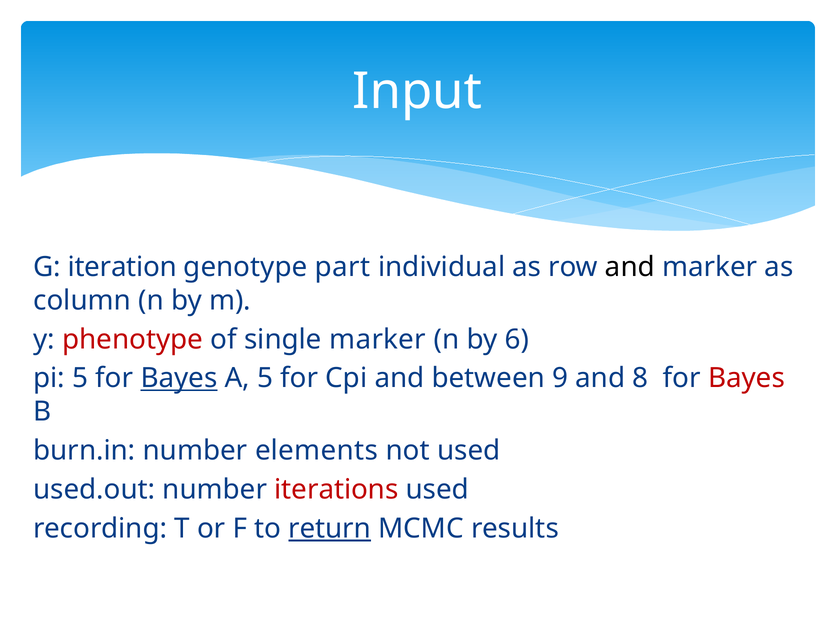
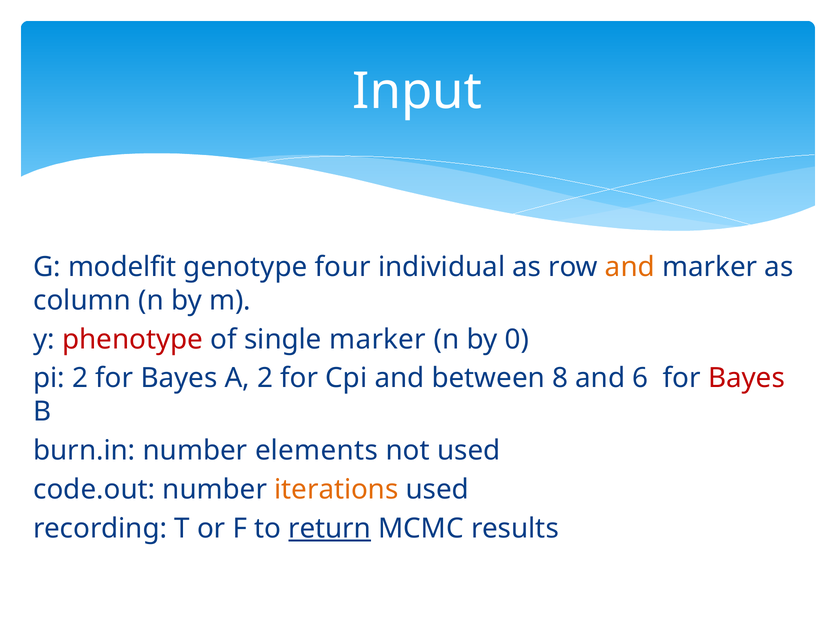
iteration: iteration -> modelfit
part: part -> four
and at (630, 267) colour: black -> orange
6: 6 -> 0
pi 5: 5 -> 2
Bayes at (179, 378) underline: present -> none
A 5: 5 -> 2
9: 9 -> 8
8: 8 -> 6
used.out: used.out -> code.out
iterations colour: red -> orange
